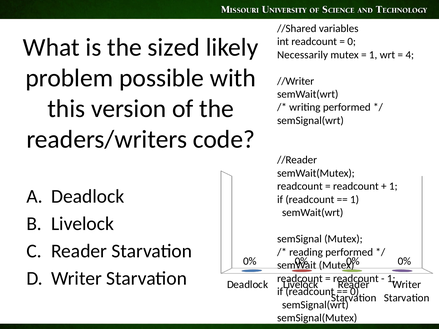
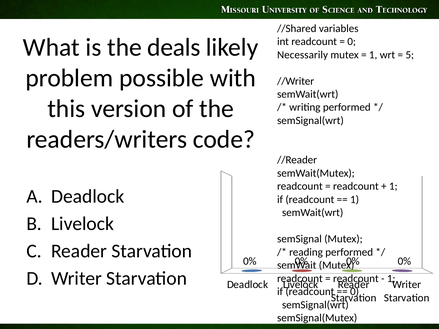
sized: sized -> deals
4: 4 -> 5
